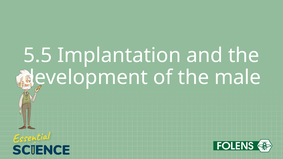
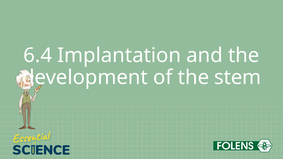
5.5: 5.5 -> 6.4
male: male -> stem
